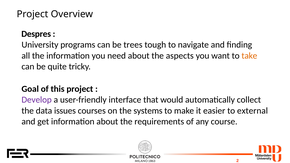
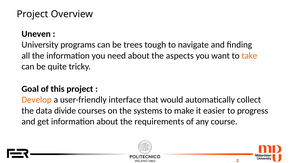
Despres: Despres -> Uneven
Develop colour: purple -> orange
issues: issues -> divide
external: external -> progress
